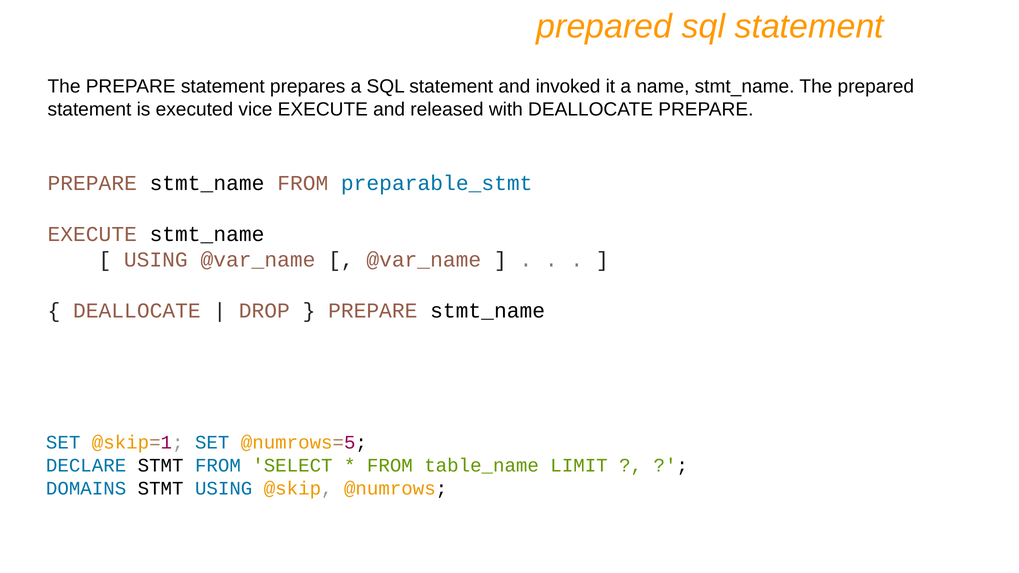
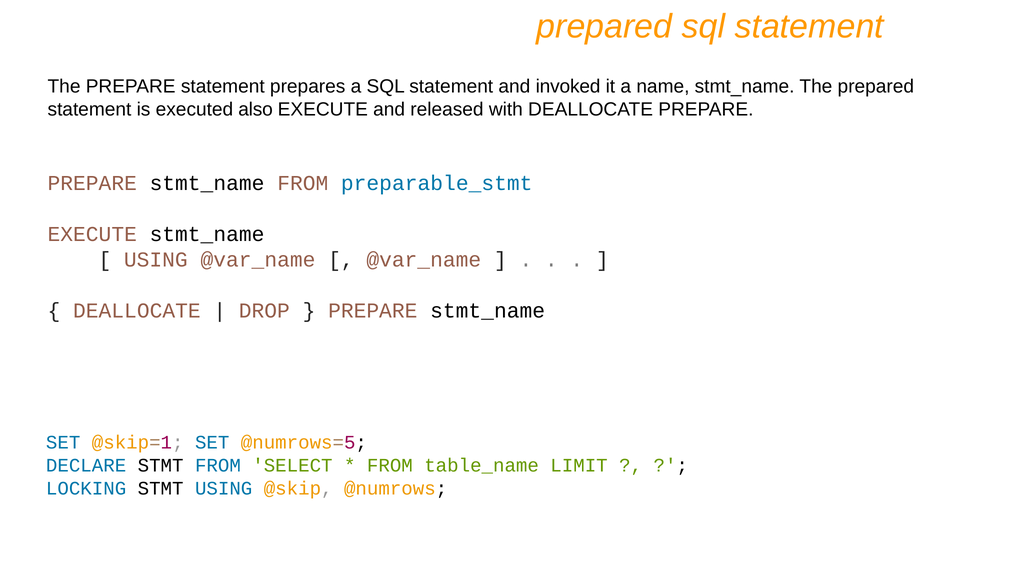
vice: vice -> also
DOMAINS: DOMAINS -> LOCKING
